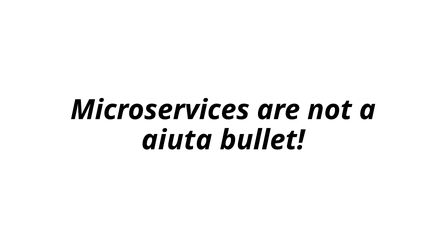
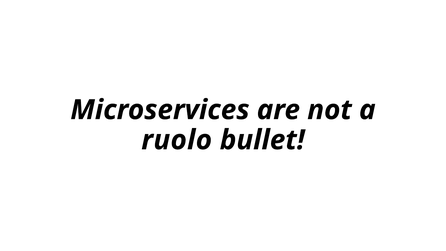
aiuta: aiuta -> ruolo
